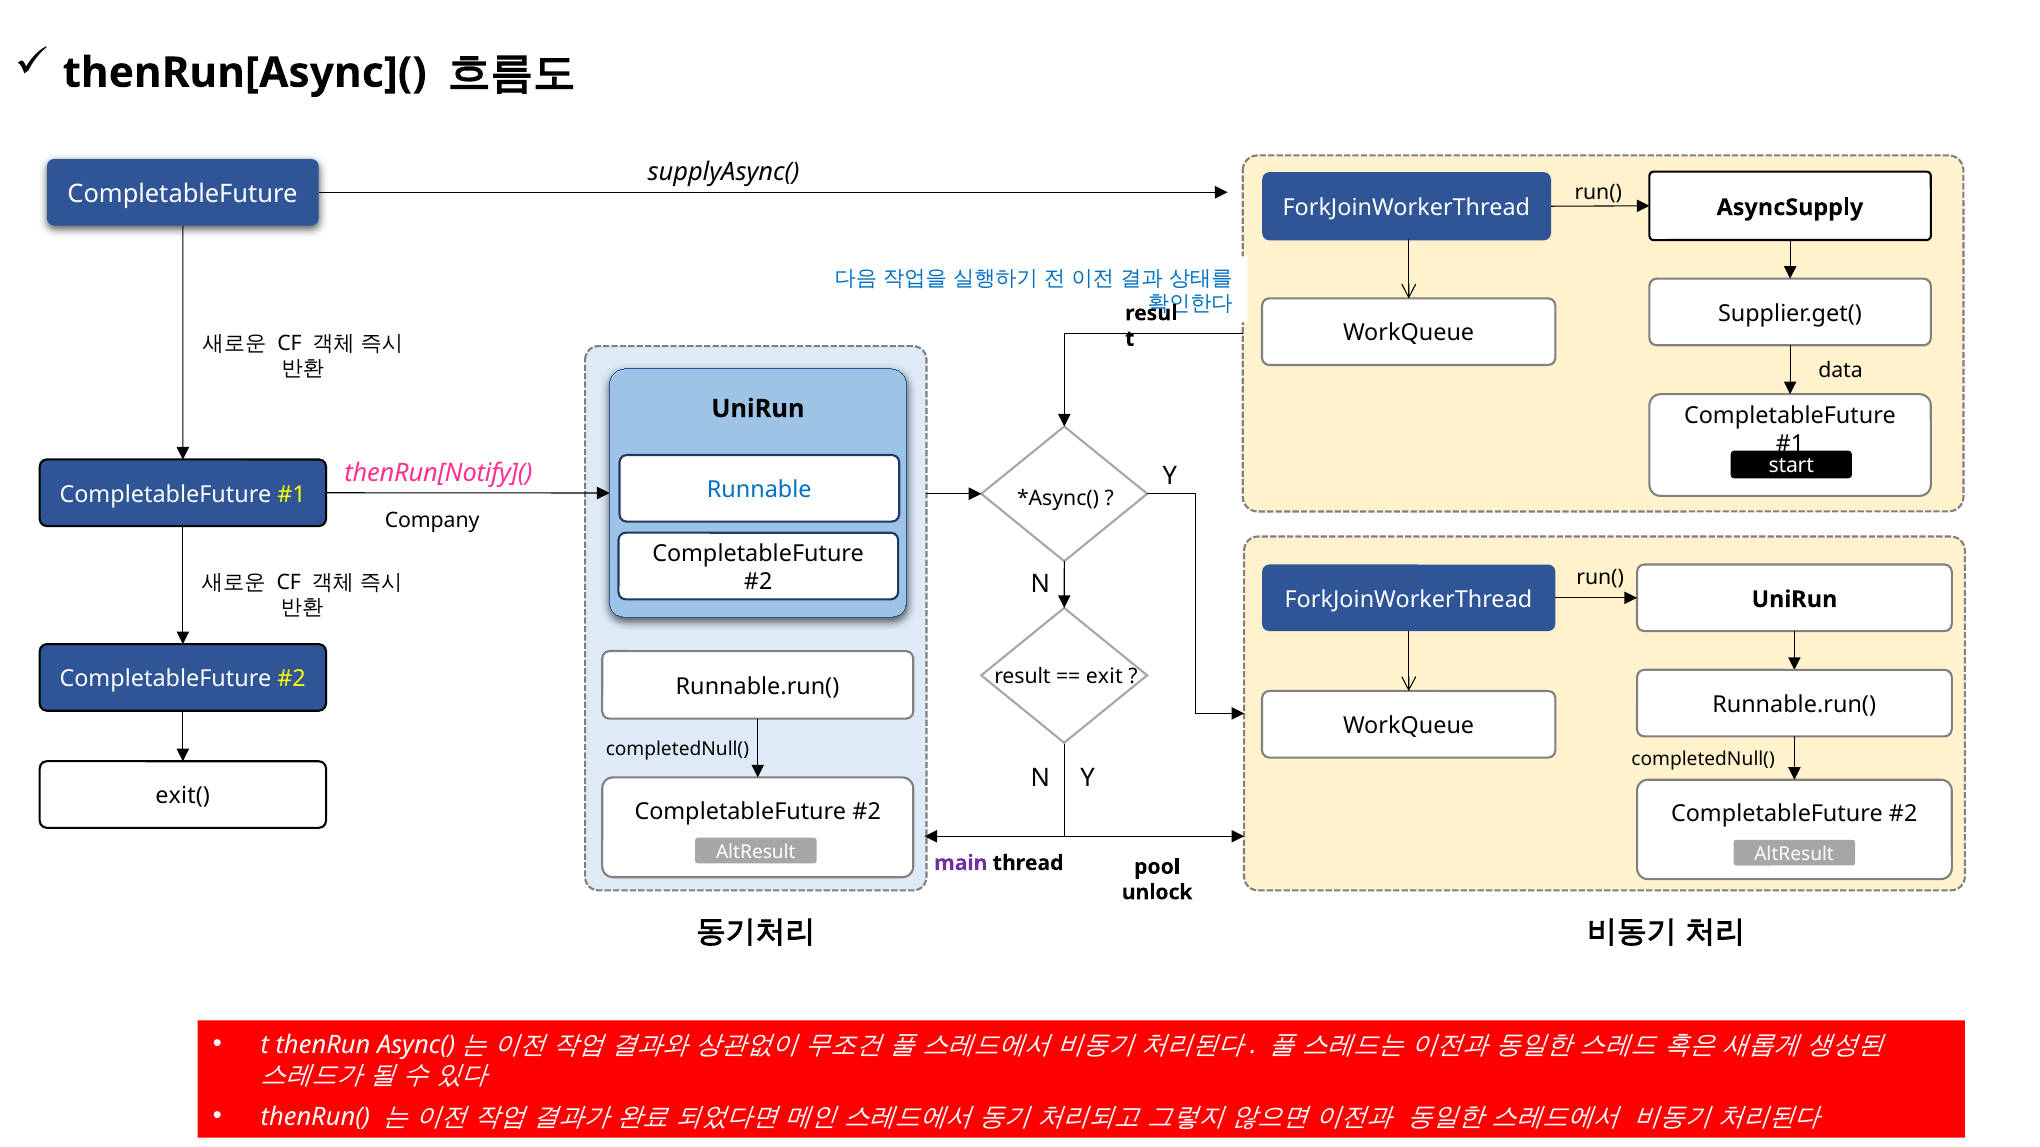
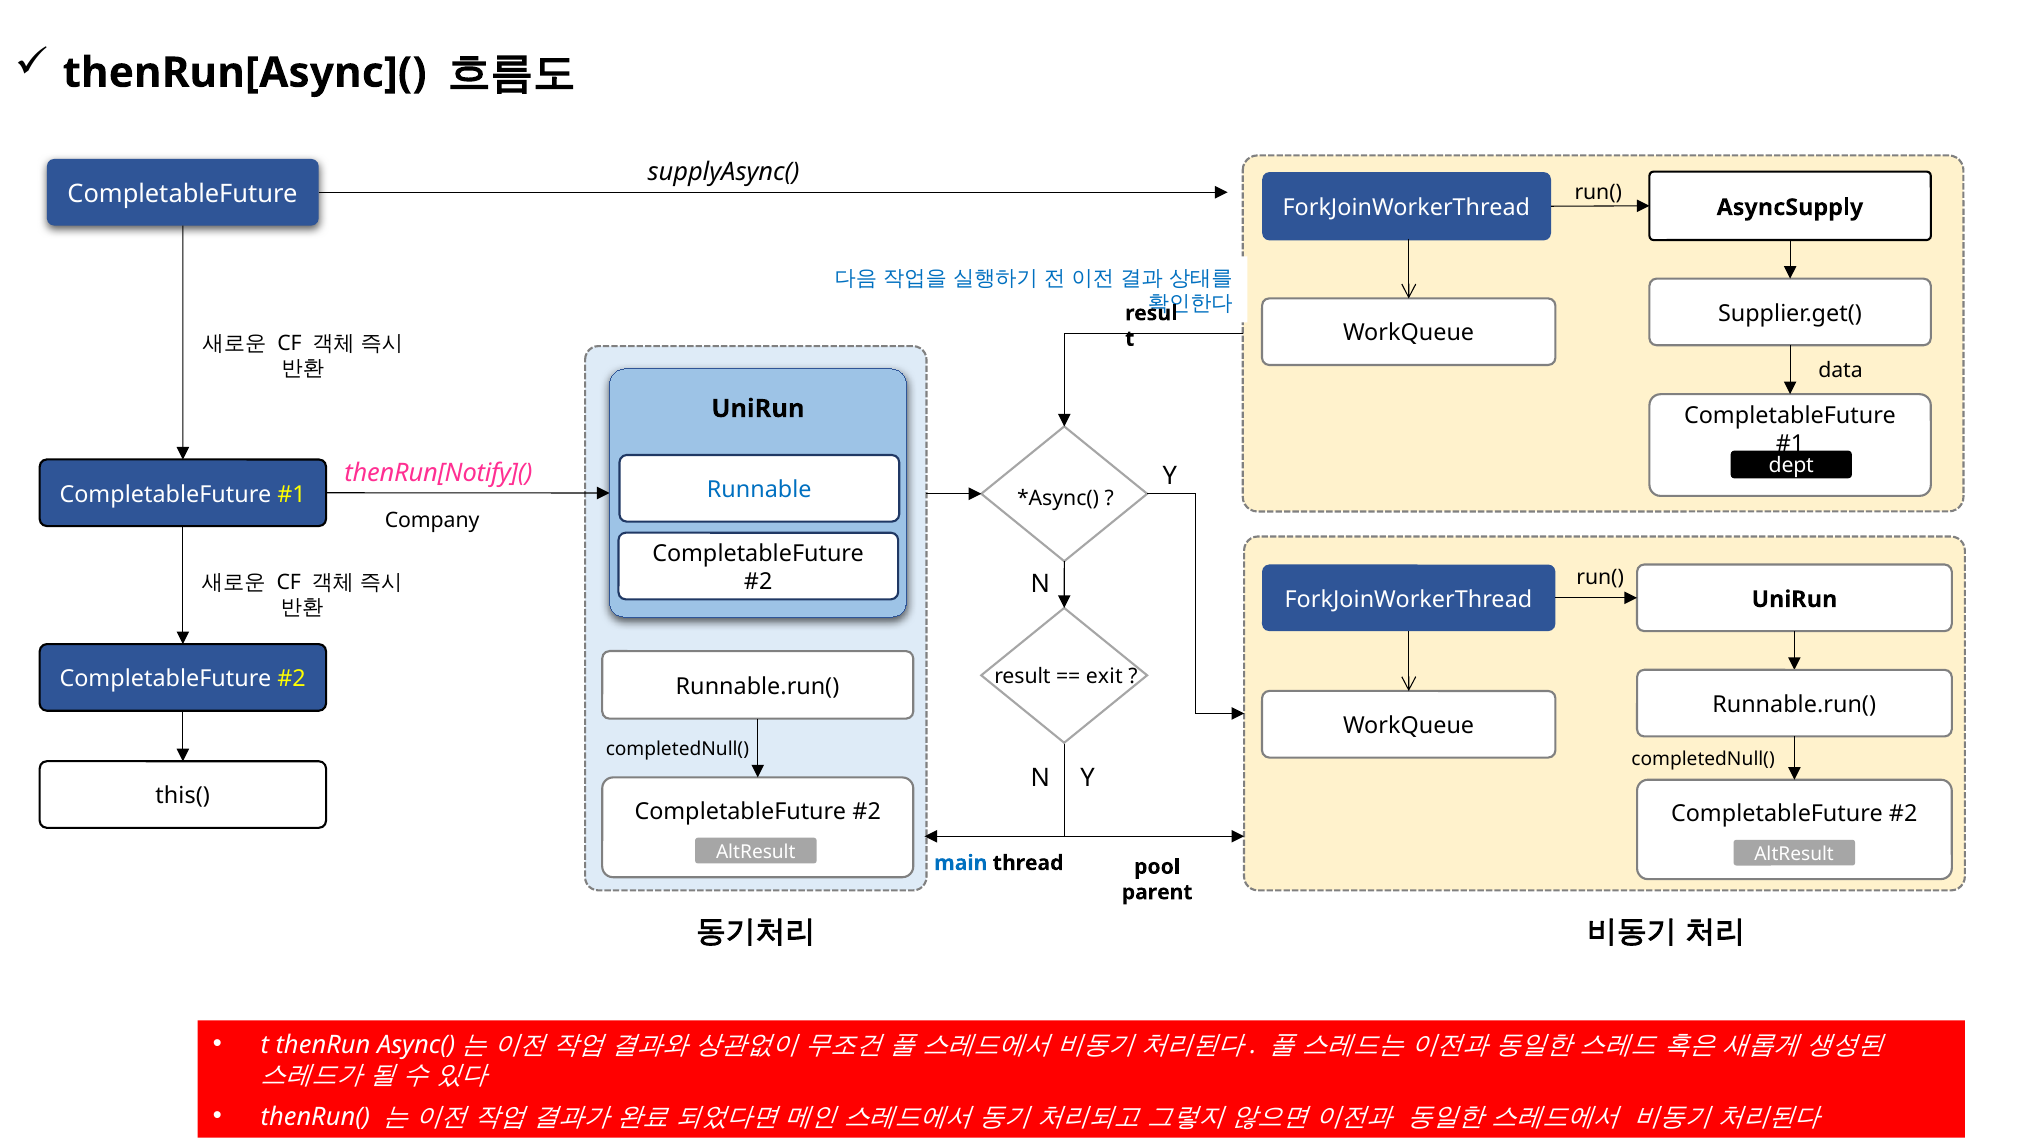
start: start -> dept
exit(: exit( -> this(
main colour: purple -> blue
unlock: unlock -> parent
